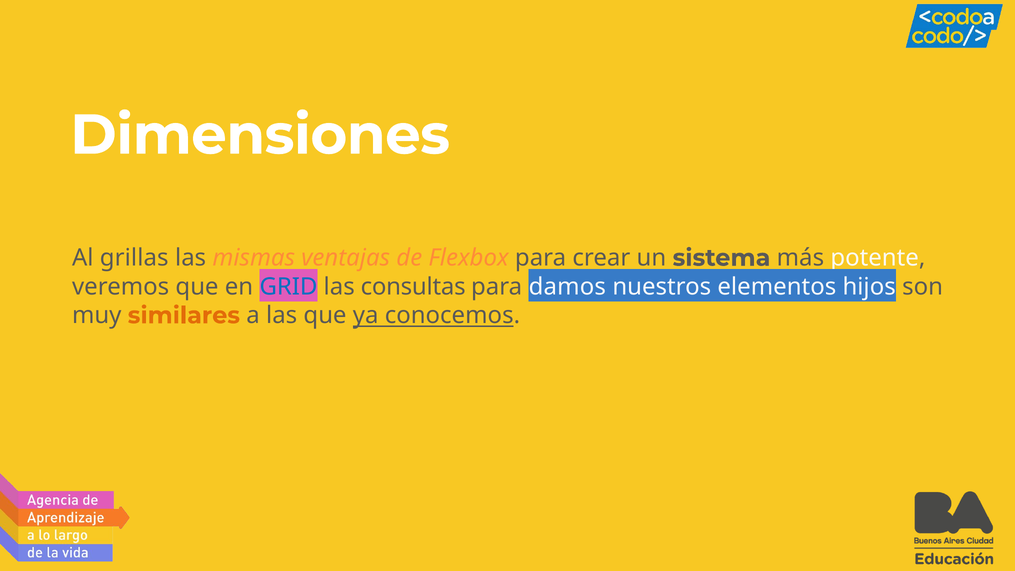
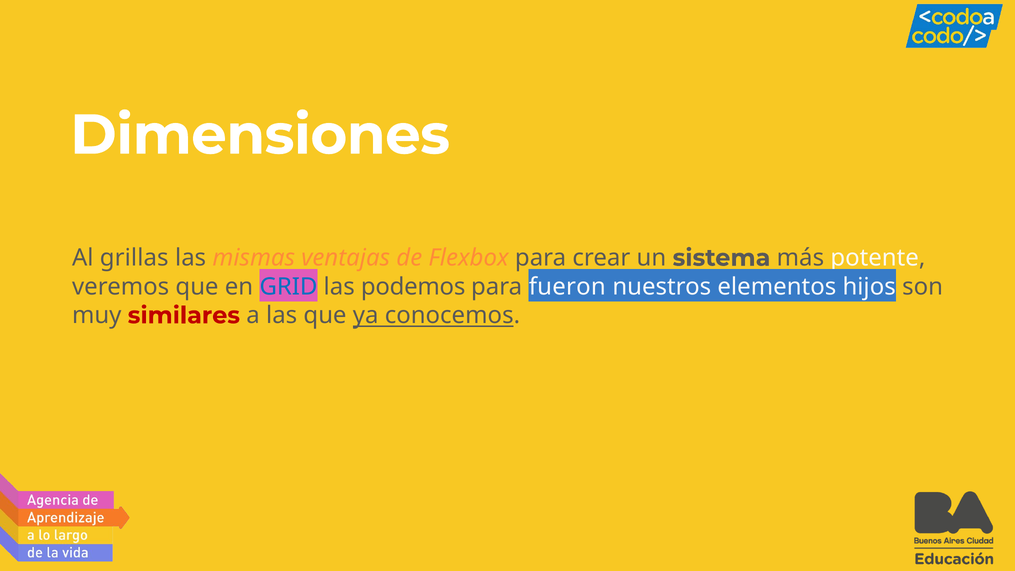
consultas: consultas -> podemos
damos: damos -> fueron
similares colour: orange -> red
